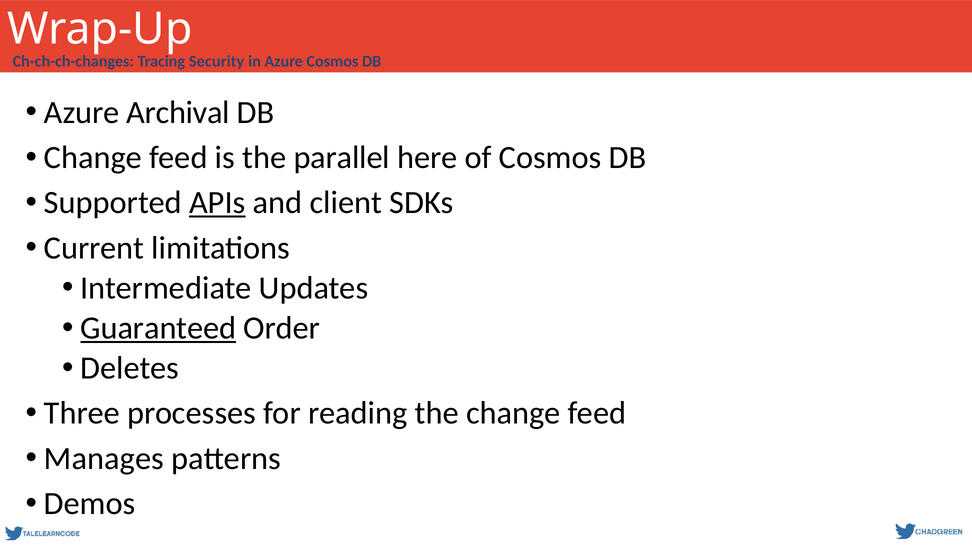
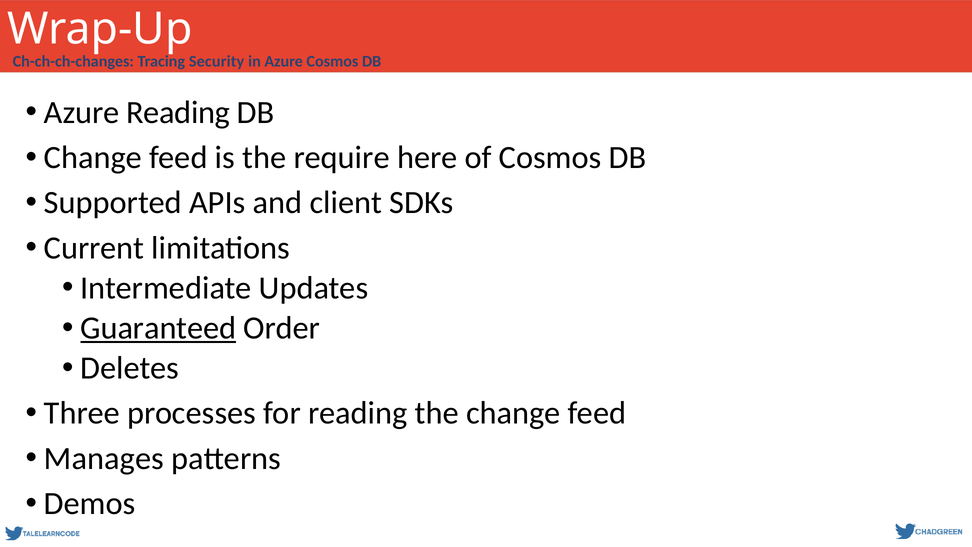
Azure Archival: Archival -> Reading
parallel: parallel -> require
APIs underline: present -> none
